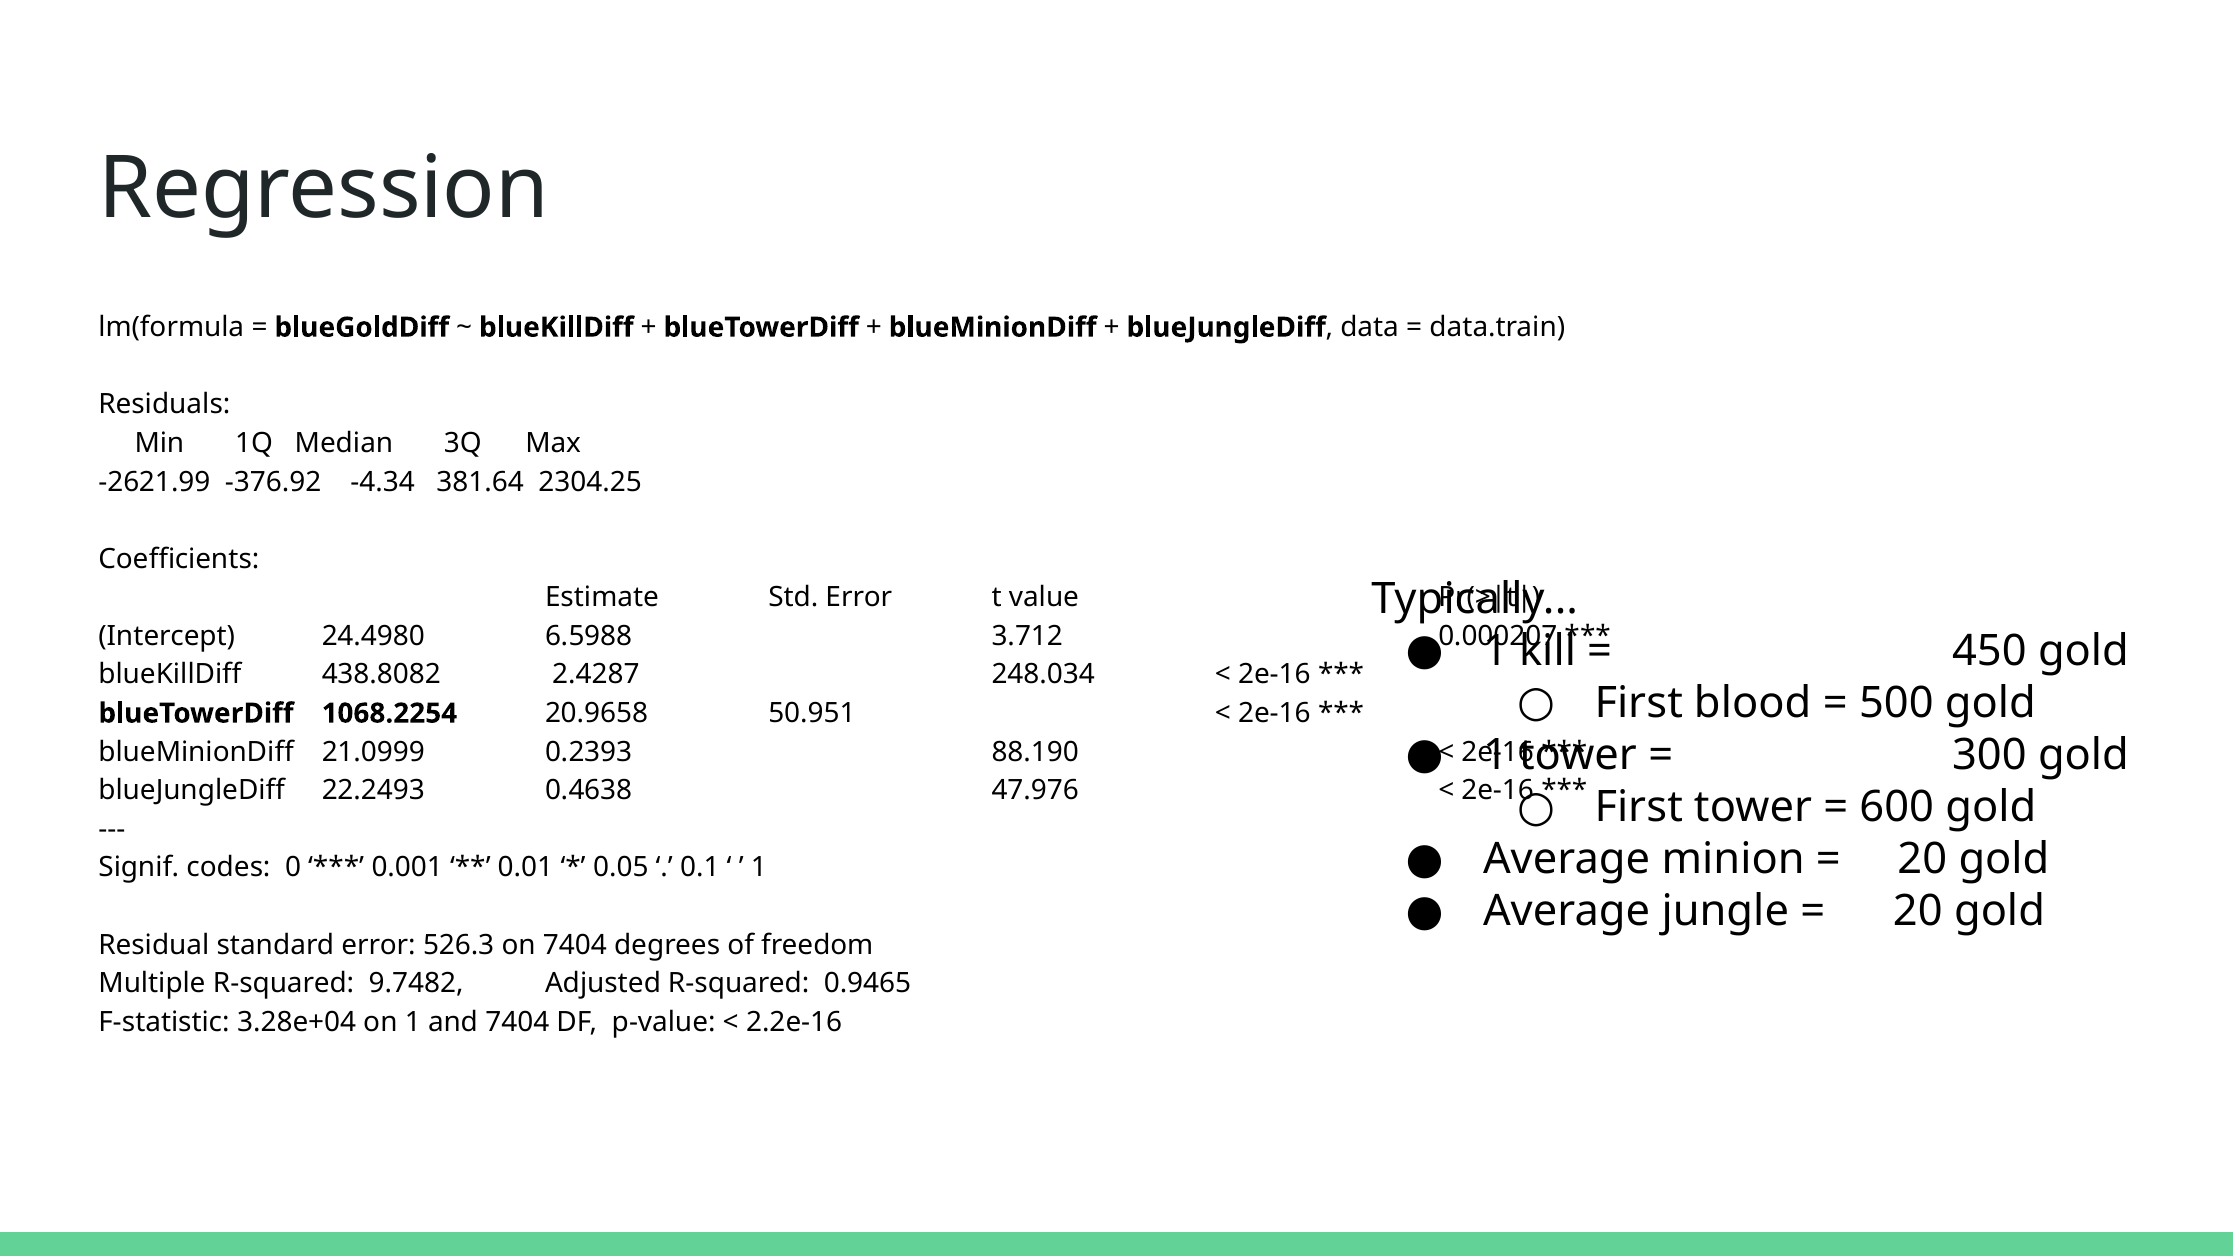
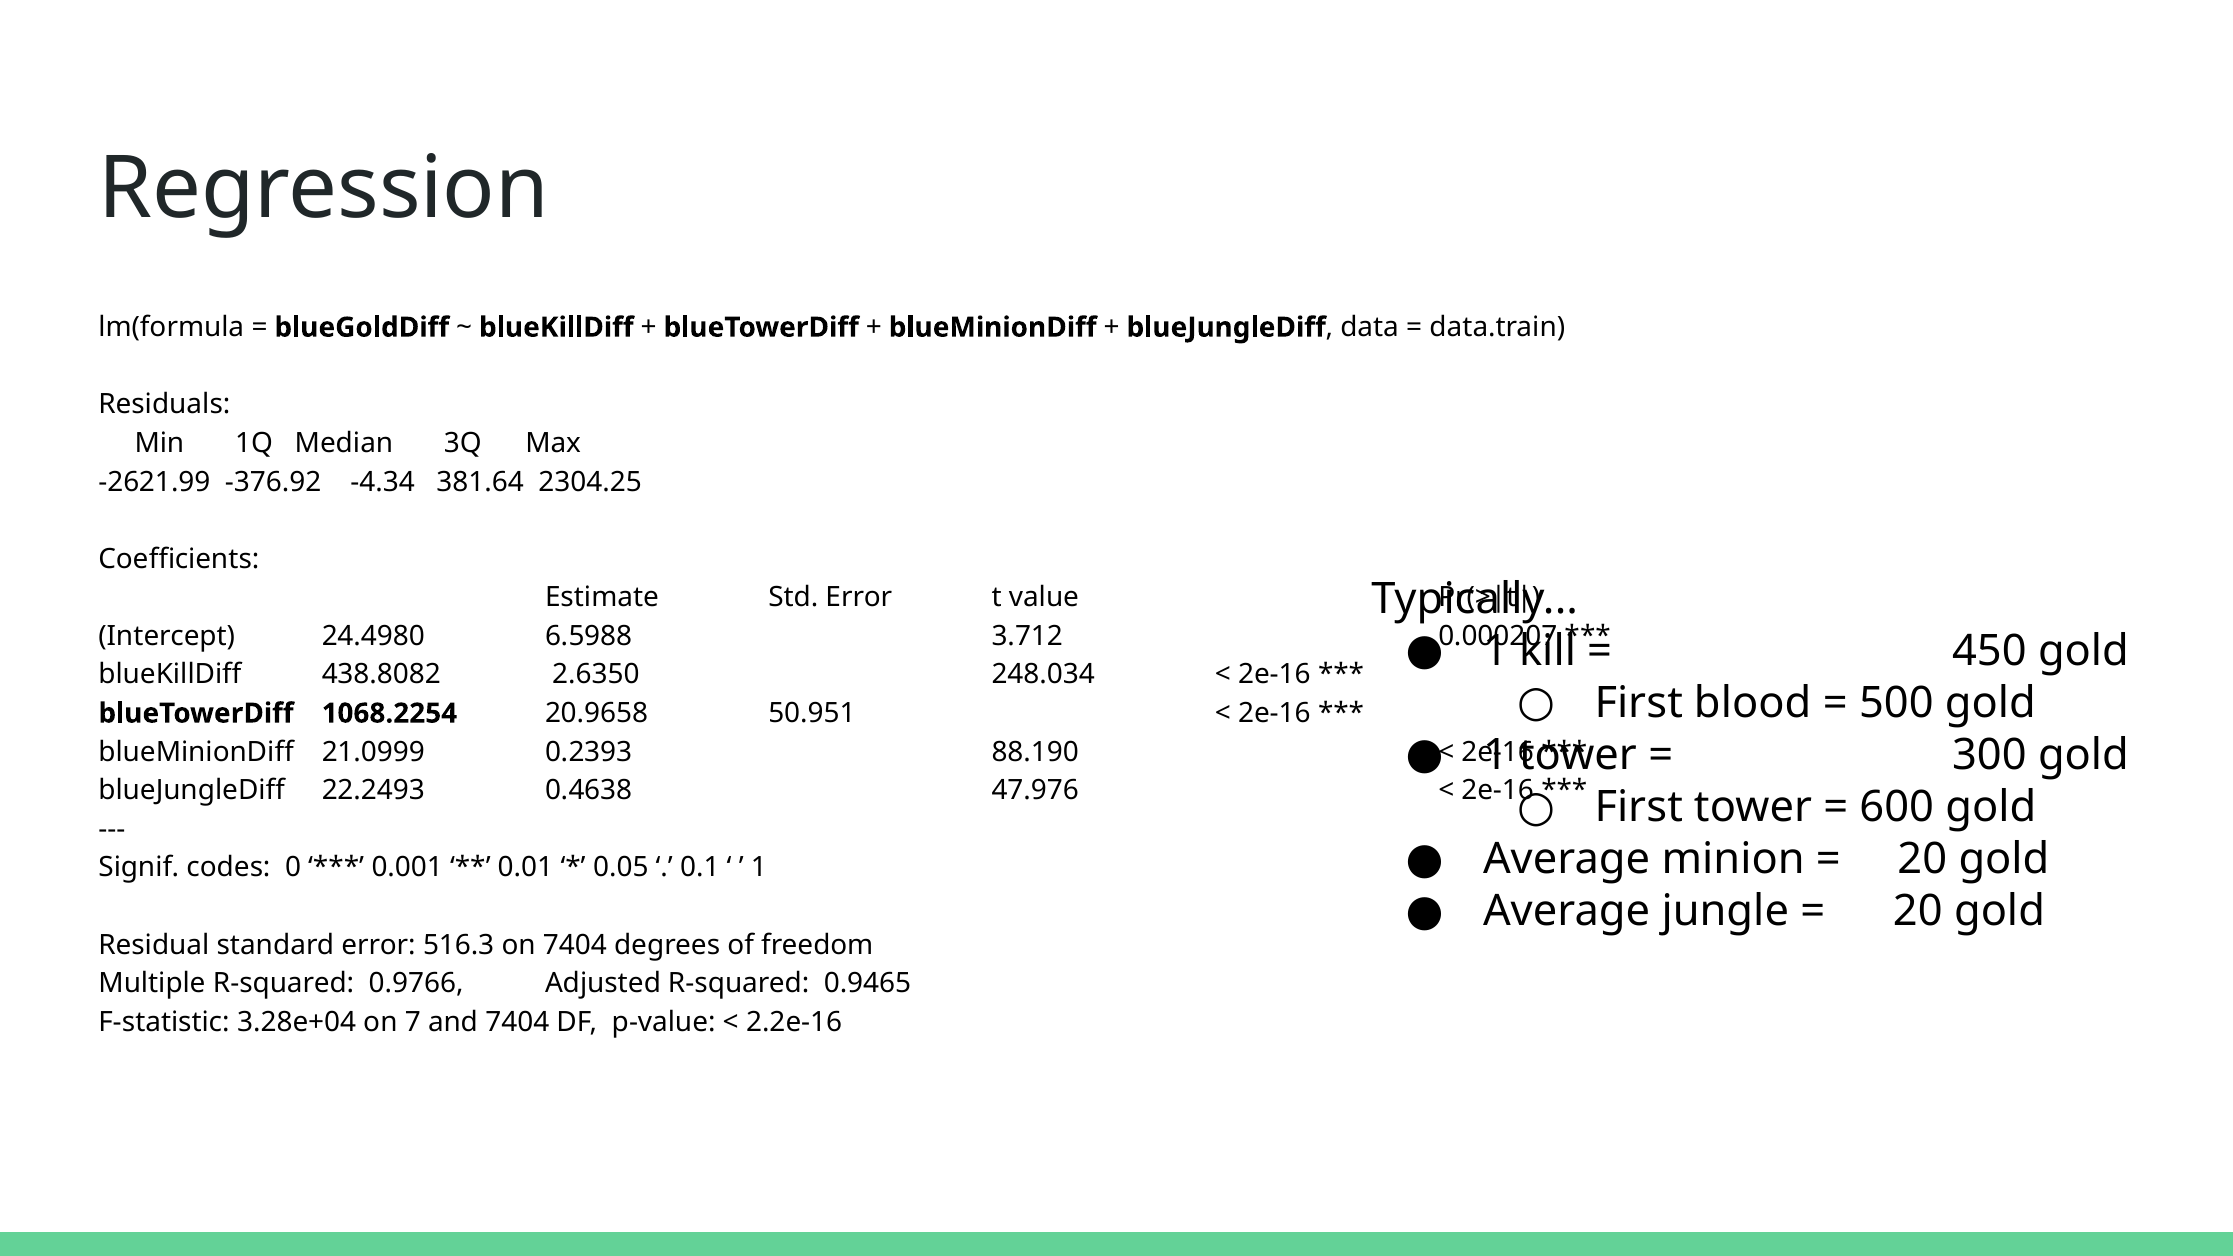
2.4287: 2.4287 -> 2.6350
526.3: 526.3 -> 516.3
9.7482: 9.7482 -> 0.9766
on 1: 1 -> 7
